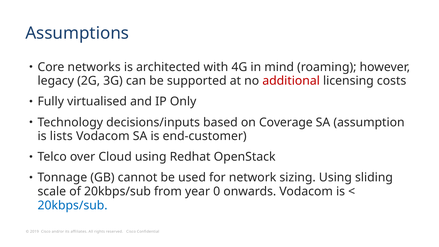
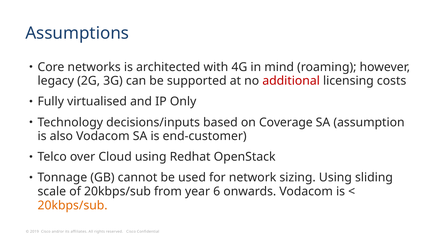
lists: lists -> also
0: 0 -> 6
20kbps/sub at (73, 205) colour: blue -> orange
